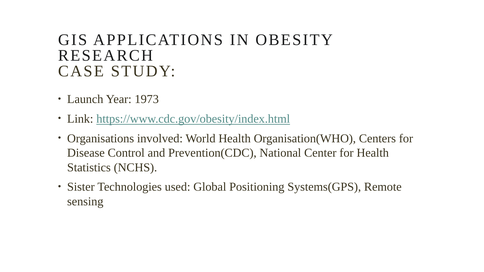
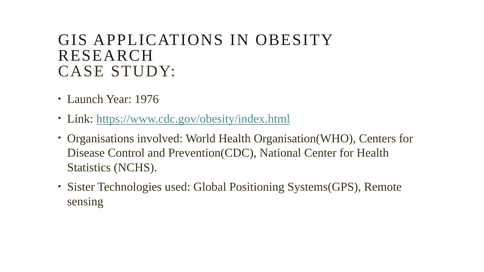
1973: 1973 -> 1976
